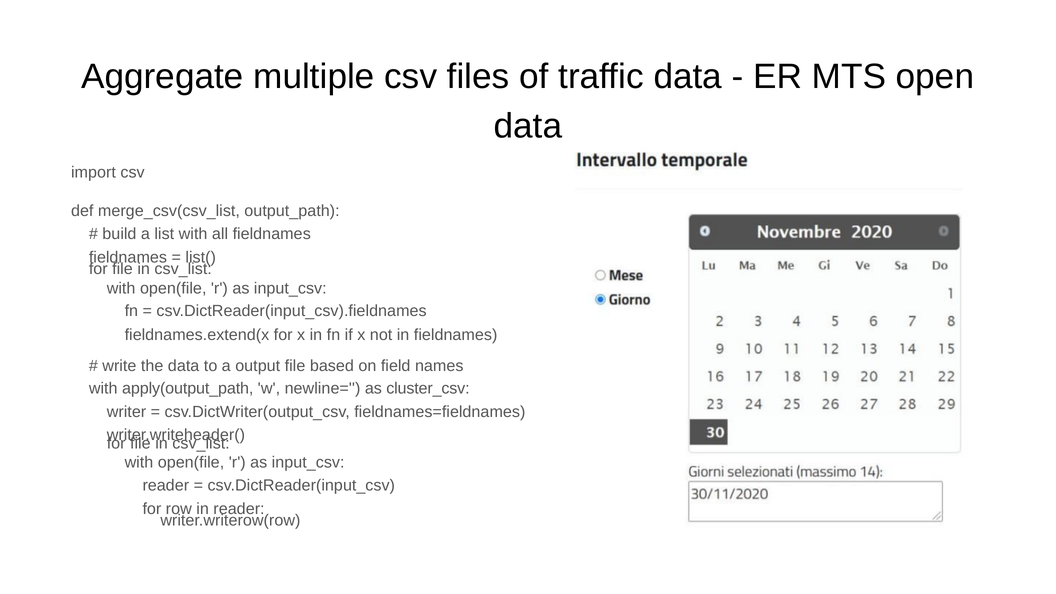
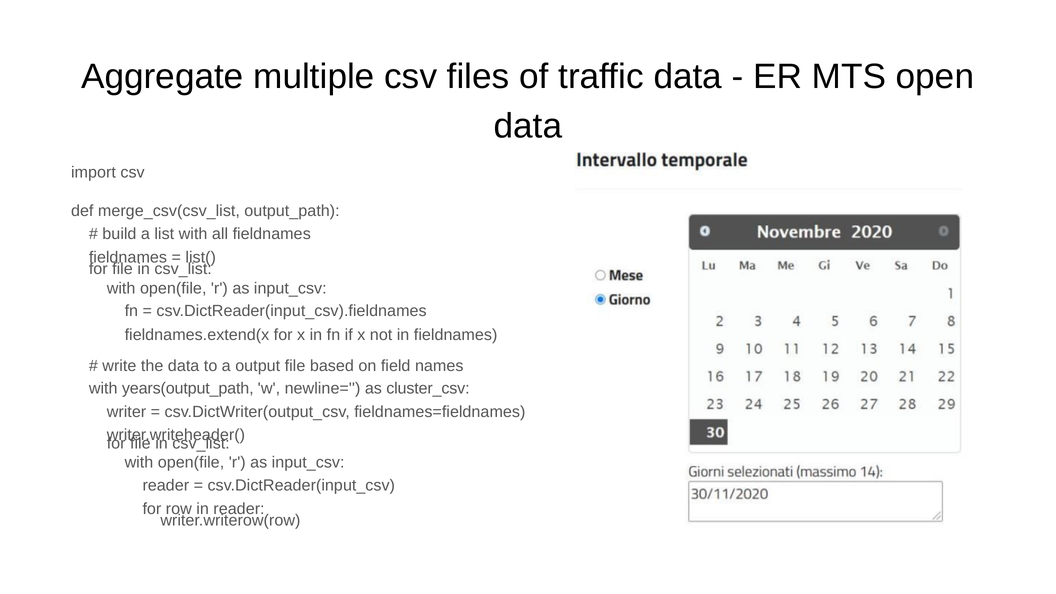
apply(output_path: apply(output_path -> years(output_path
